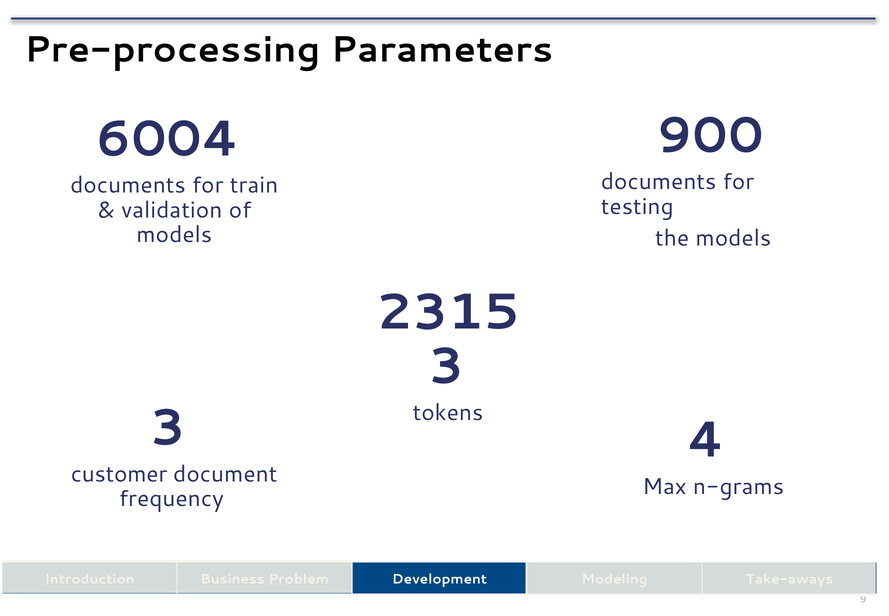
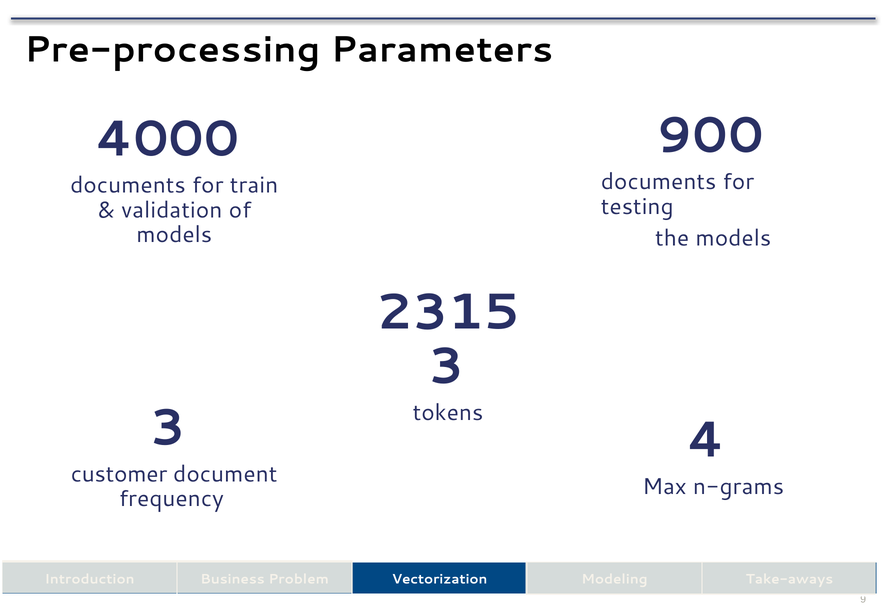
6004: 6004 -> 4000
Development: Development -> Vectorization
